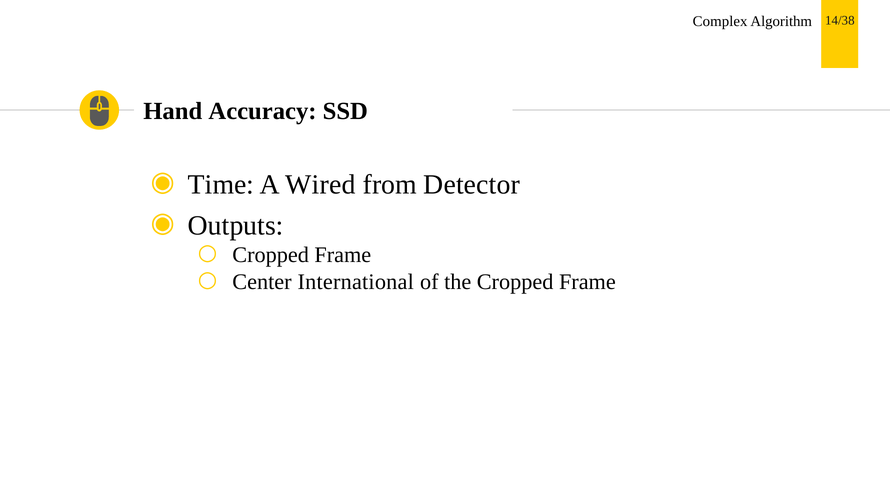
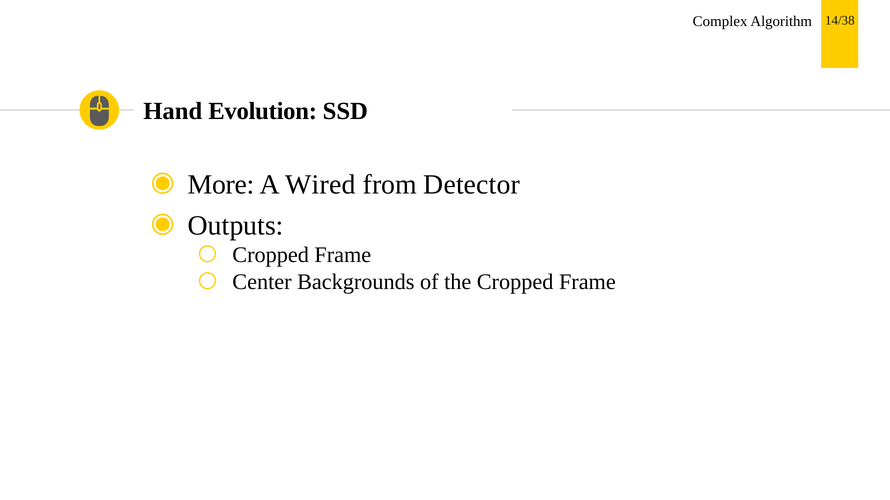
Accuracy: Accuracy -> Evolution
Time: Time -> More
International: International -> Backgrounds
